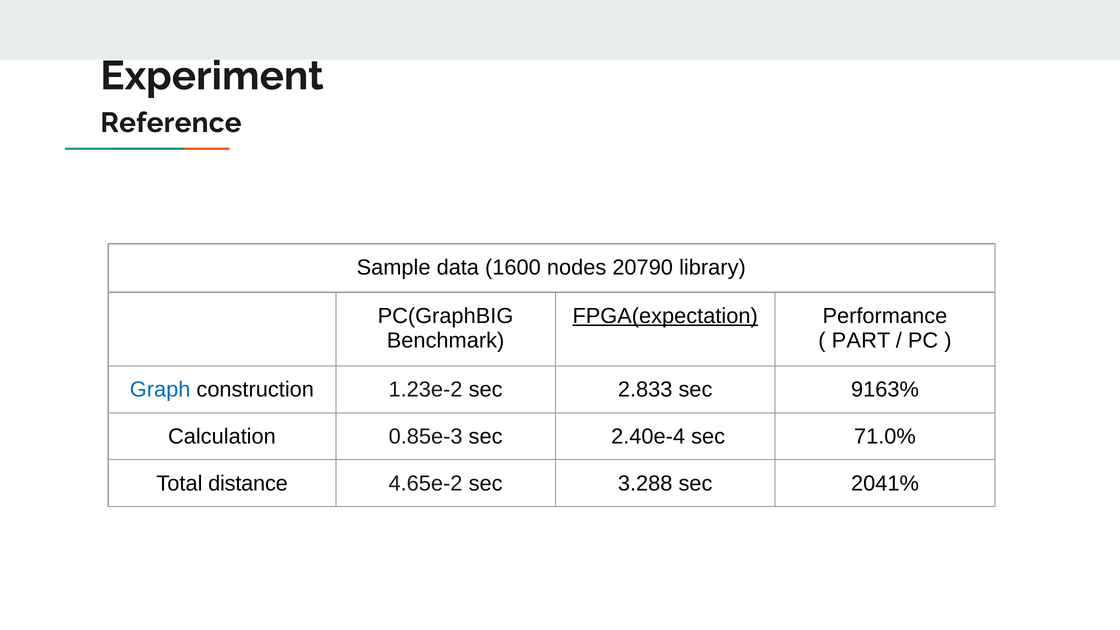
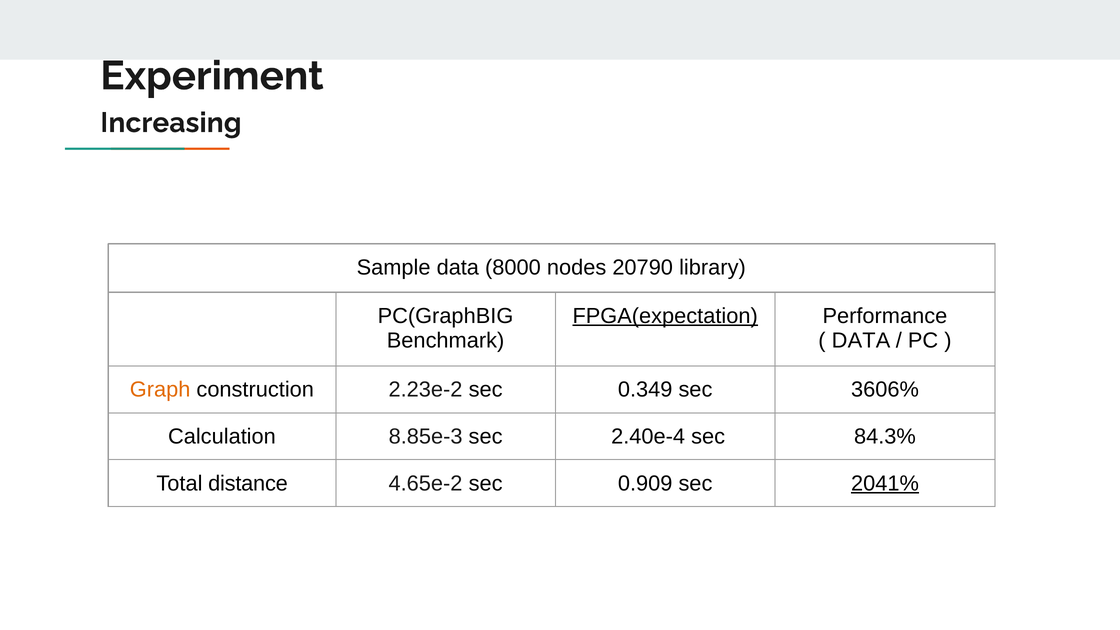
Reference: Reference -> Increasing
1600: 1600 -> 8000
PART at (861, 340): PART -> DATA
Graph colour: blue -> orange
1.23e-2: 1.23e-2 -> 2.23e-2
2.833: 2.833 -> 0.349
9163%: 9163% -> 3606%
0.85e-3: 0.85e-3 -> 8.85e-3
71.0%: 71.0% -> 84.3%
3.288: 3.288 -> 0.909
2041% underline: none -> present
